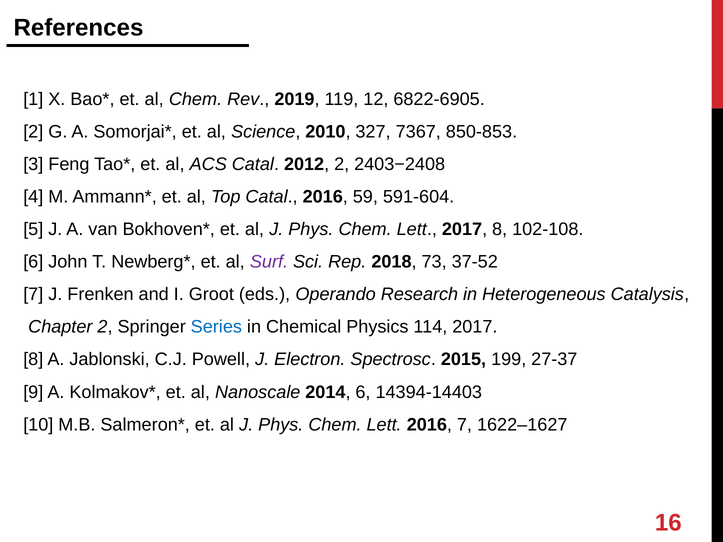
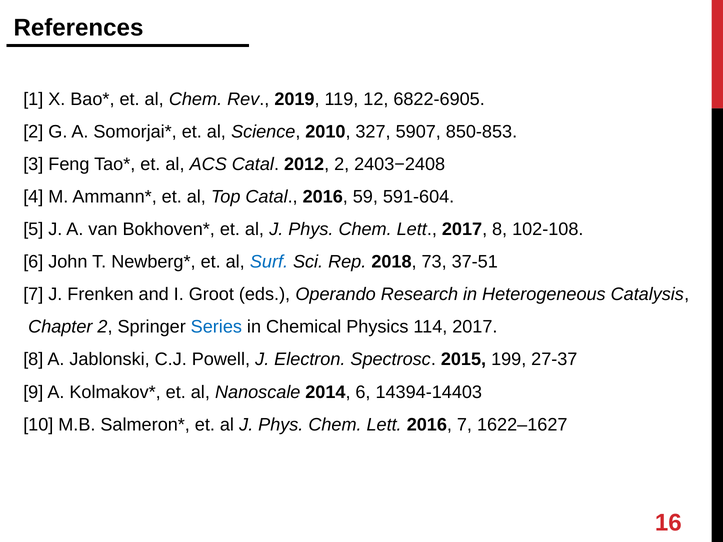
7367: 7367 -> 5907
Surf colour: purple -> blue
37-52: 37-52 -> 37-51
